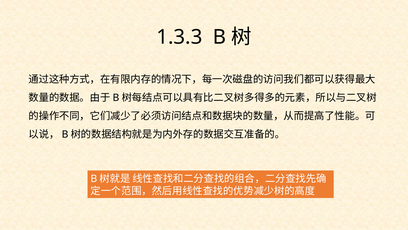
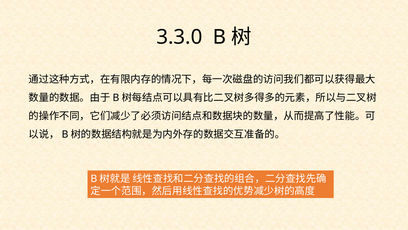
1.3.3: 1.3.3 -> 3.3.0
